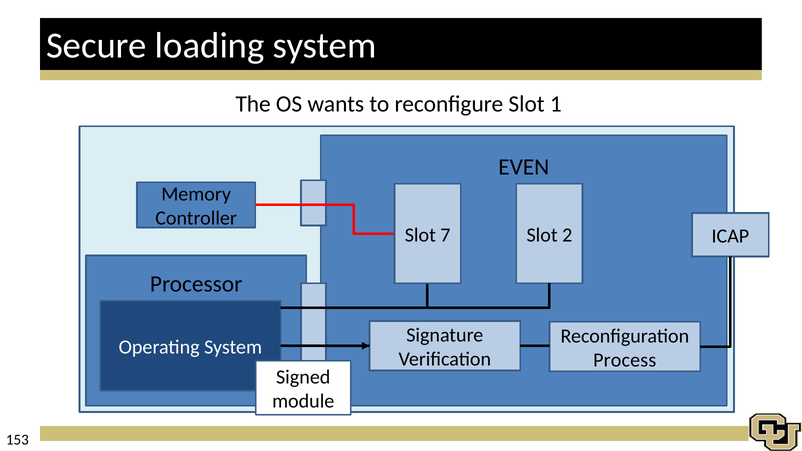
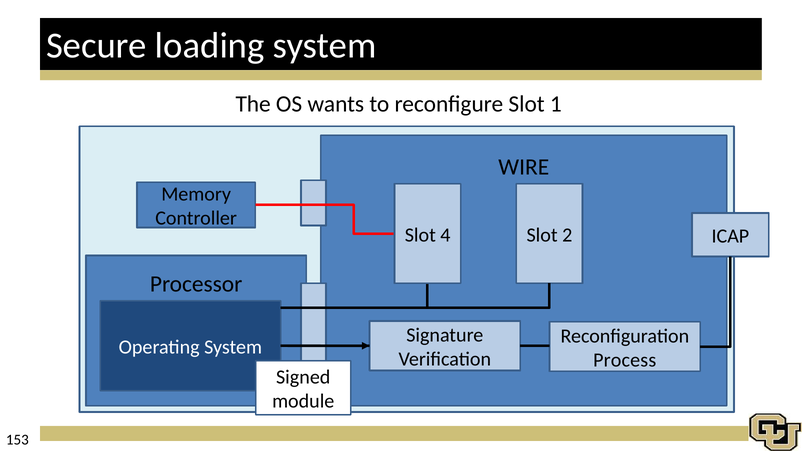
EVEN: EVEN -> WIRE
7: 7 -> 4
